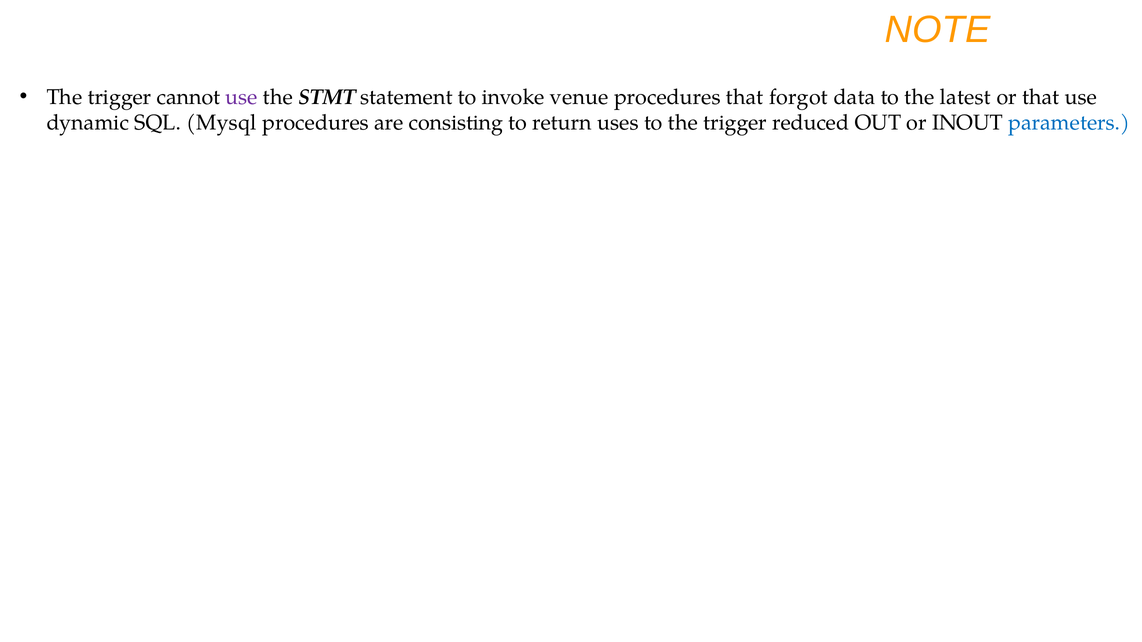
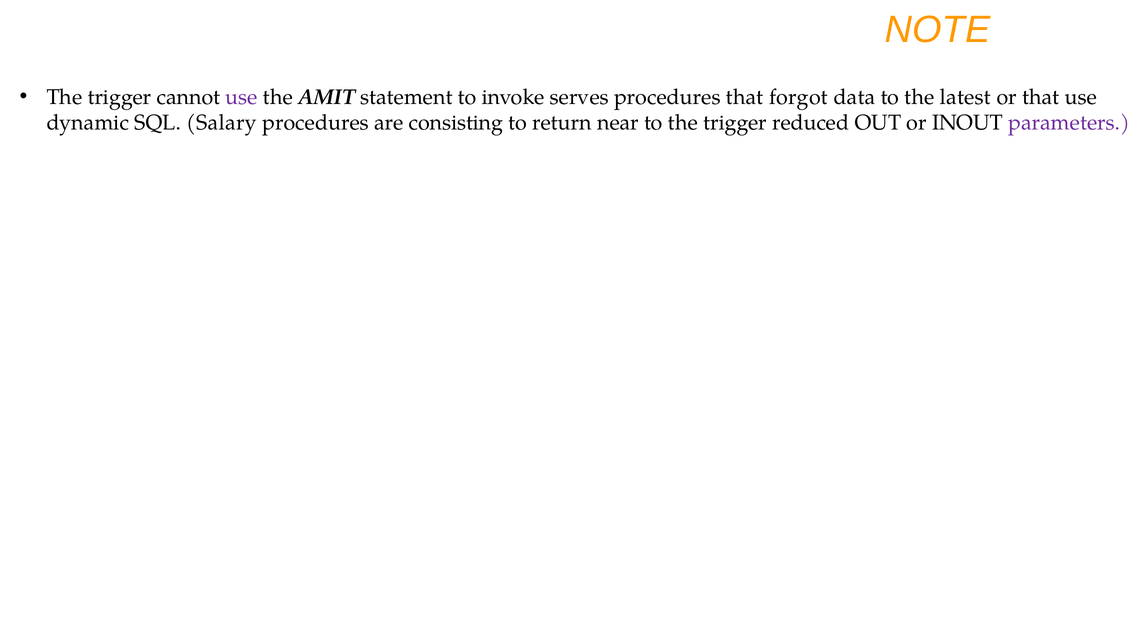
STMT: STMT -> AMIT
venue: venue -> serves
Mysql: Mysql -> Salary
uses: uses -> near
parameters colour: blue -> purple
